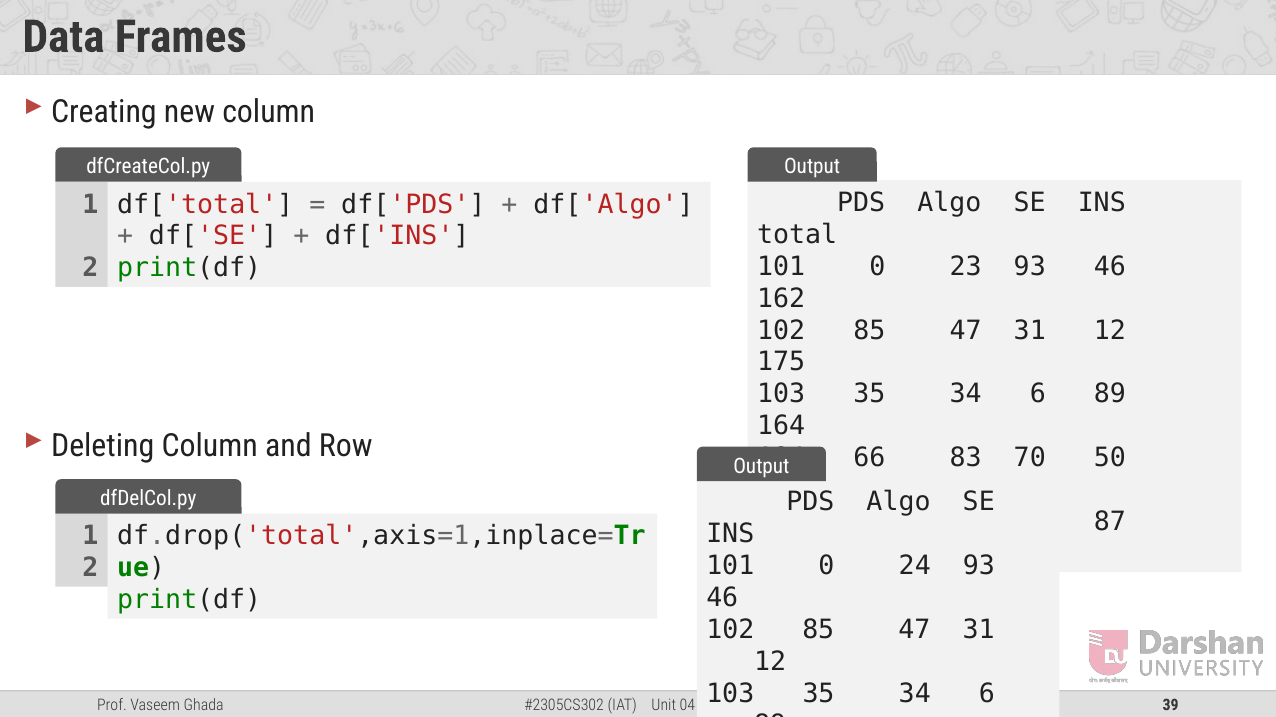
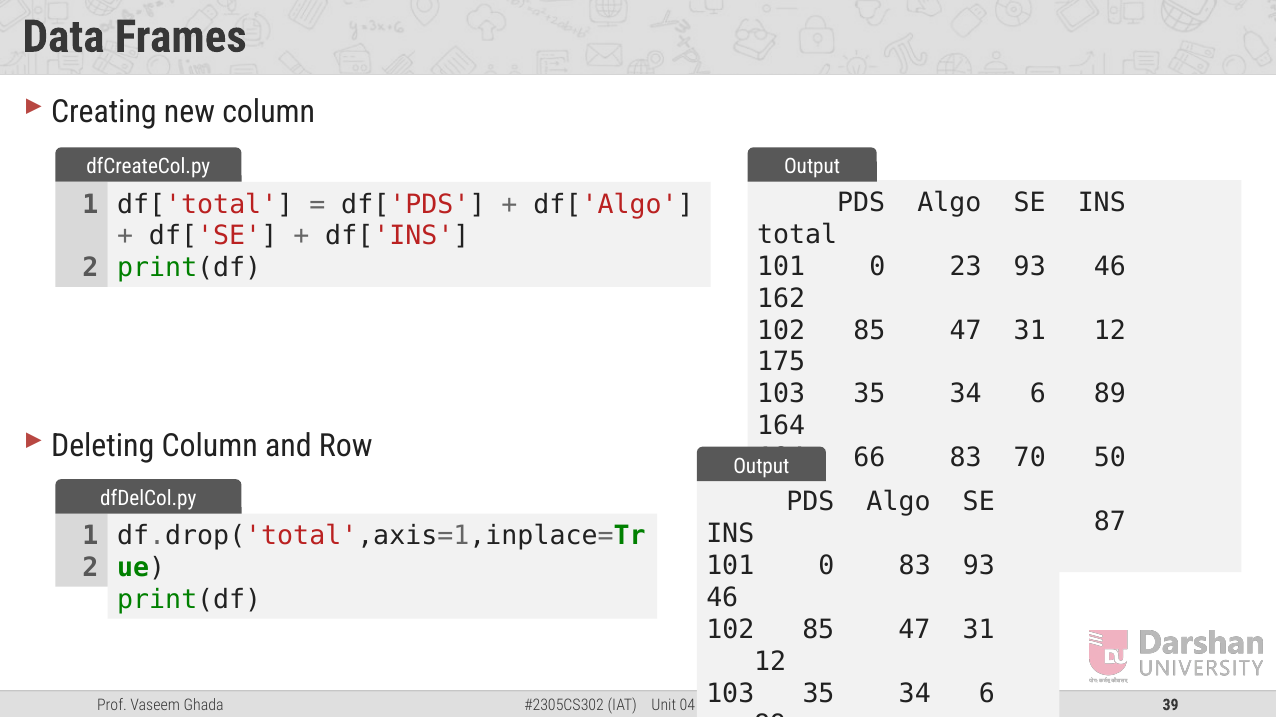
0 24: 24 -> 83
